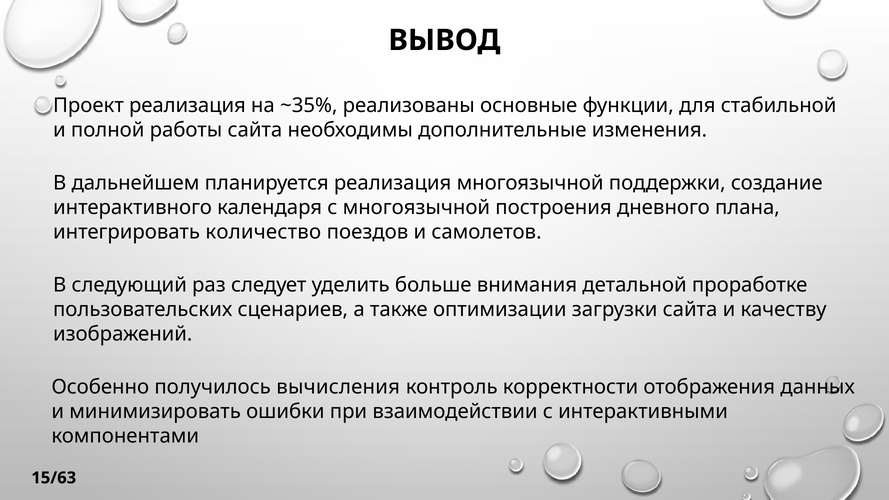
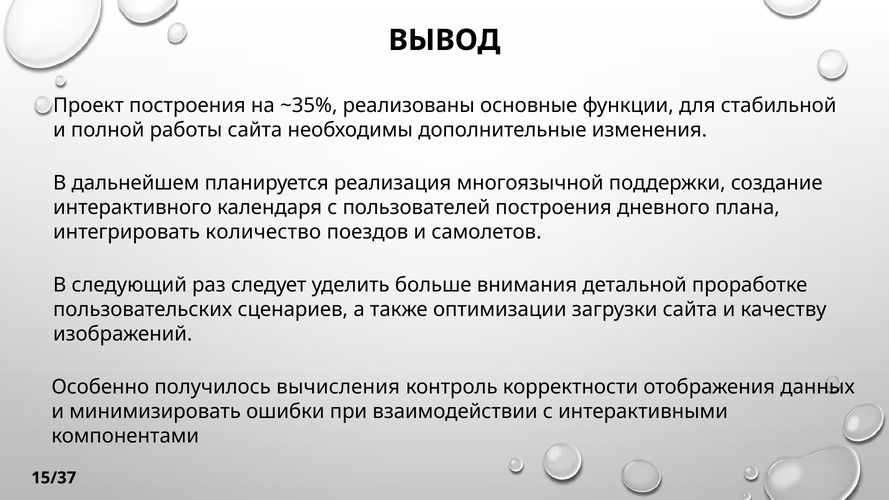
Проект реализация: реализация -> построения
с многоязычной: многоязычной -> пользователей
15/63: 15/63 -> 15/37
